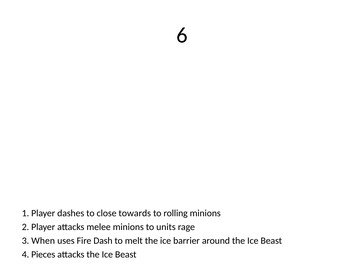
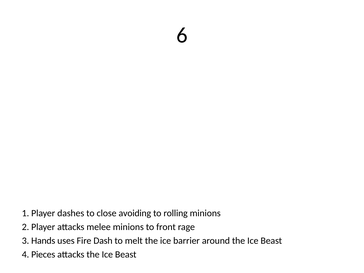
towards: towards -> avoiding
units: units -> front
When: When -> Hands
